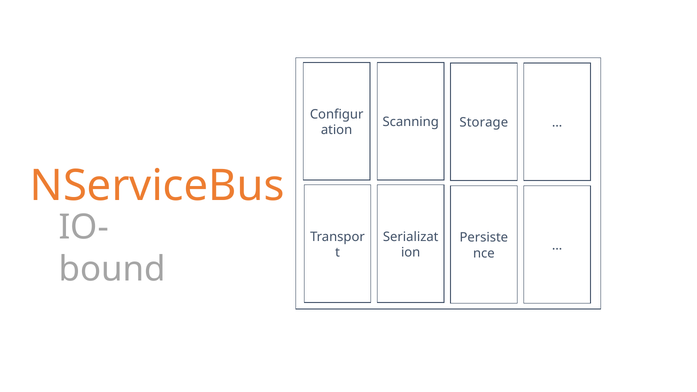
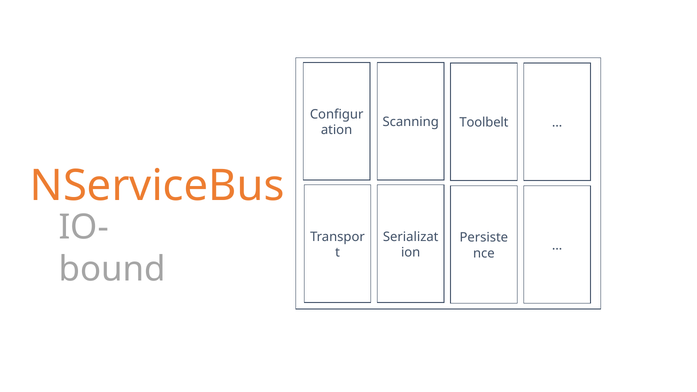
Storage: Storage -> Toolbelt
